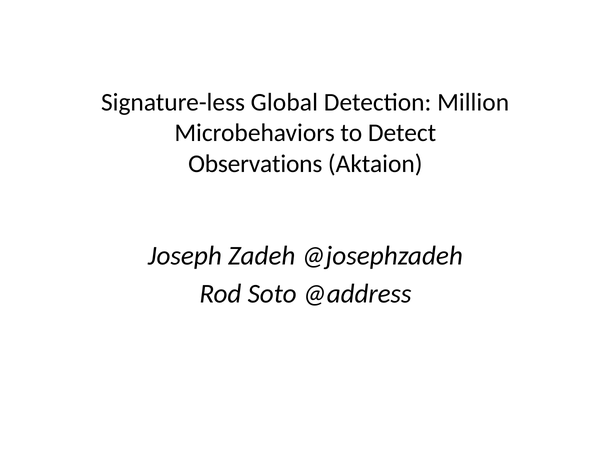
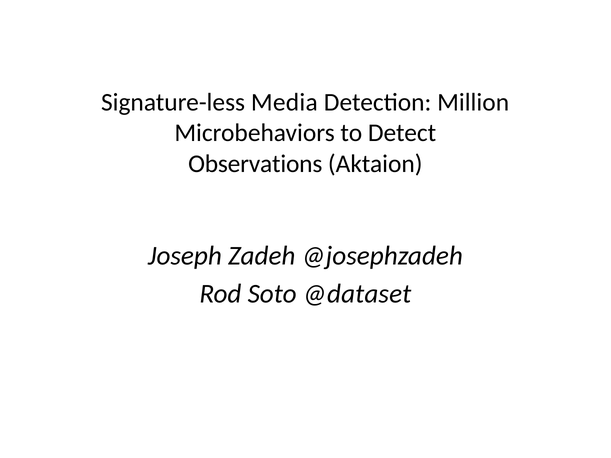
Global: Global -> Media
@address: @address -> @dataset
